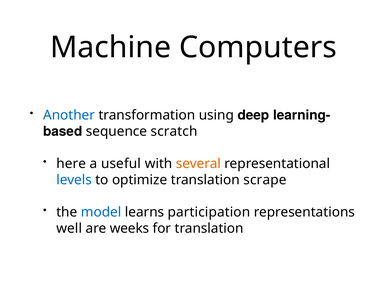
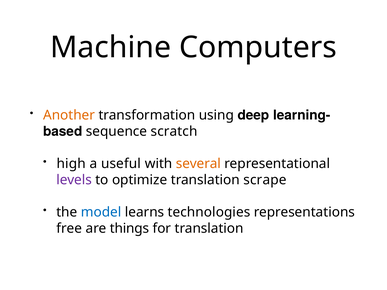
Another colour: blue -> orange
here: here -> high
levels colour: blue -> purple
participation: participation -> technologies
well: well -> free
weeks: weeks -> things
